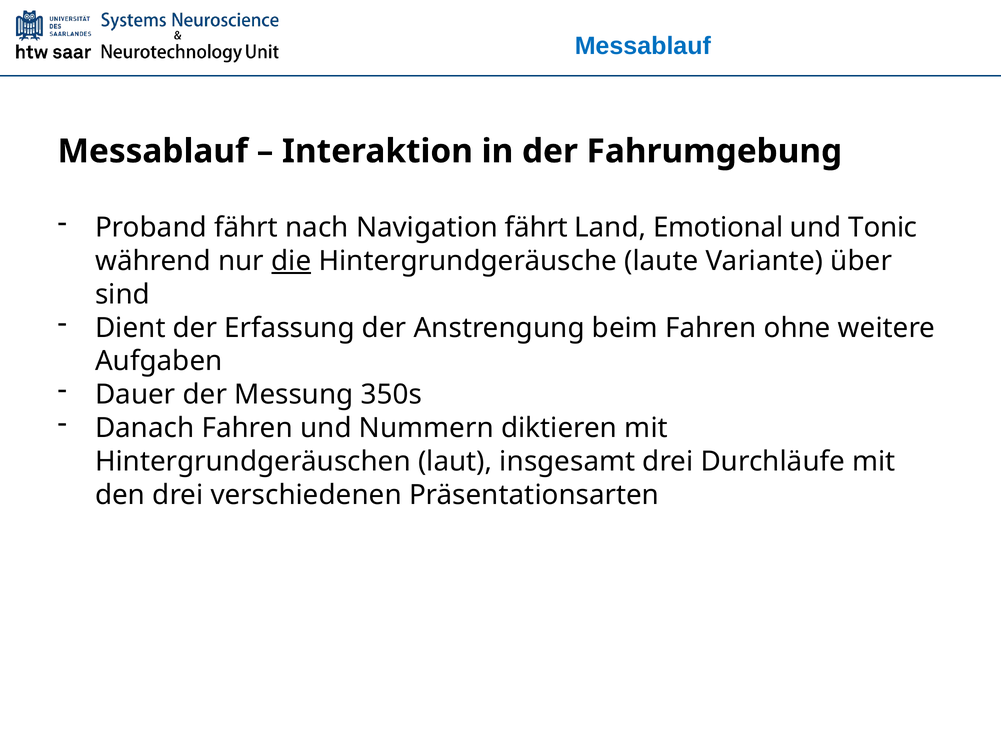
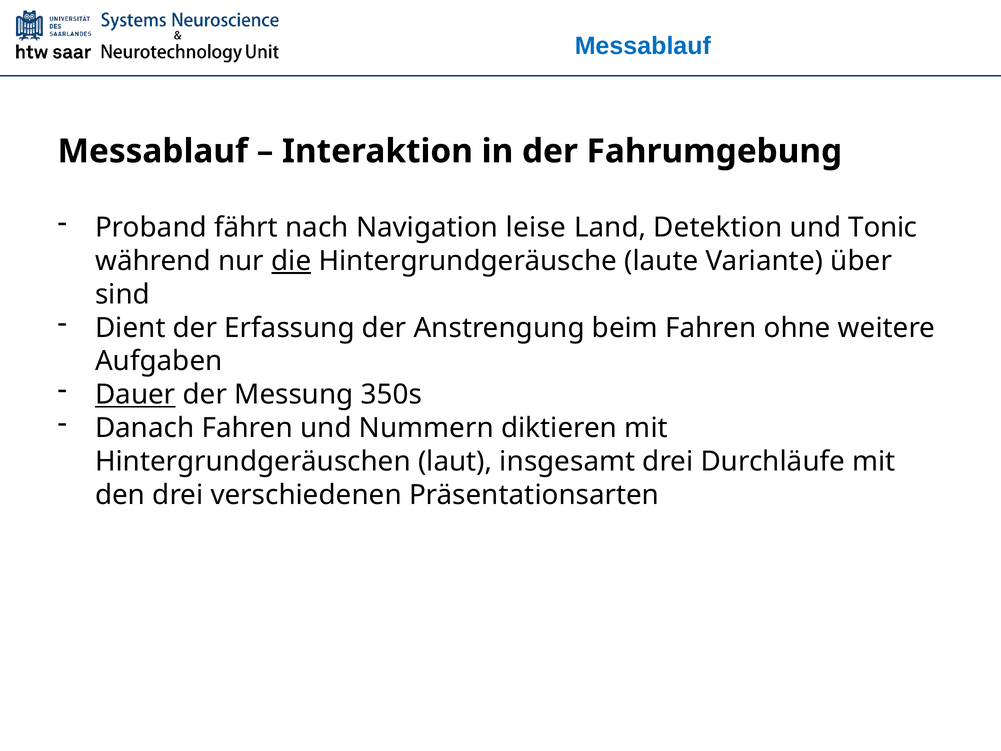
Navigation fährt: fährt -> leise
Emotional: Emotional -> Detektion
Dauer underline: none -> present
